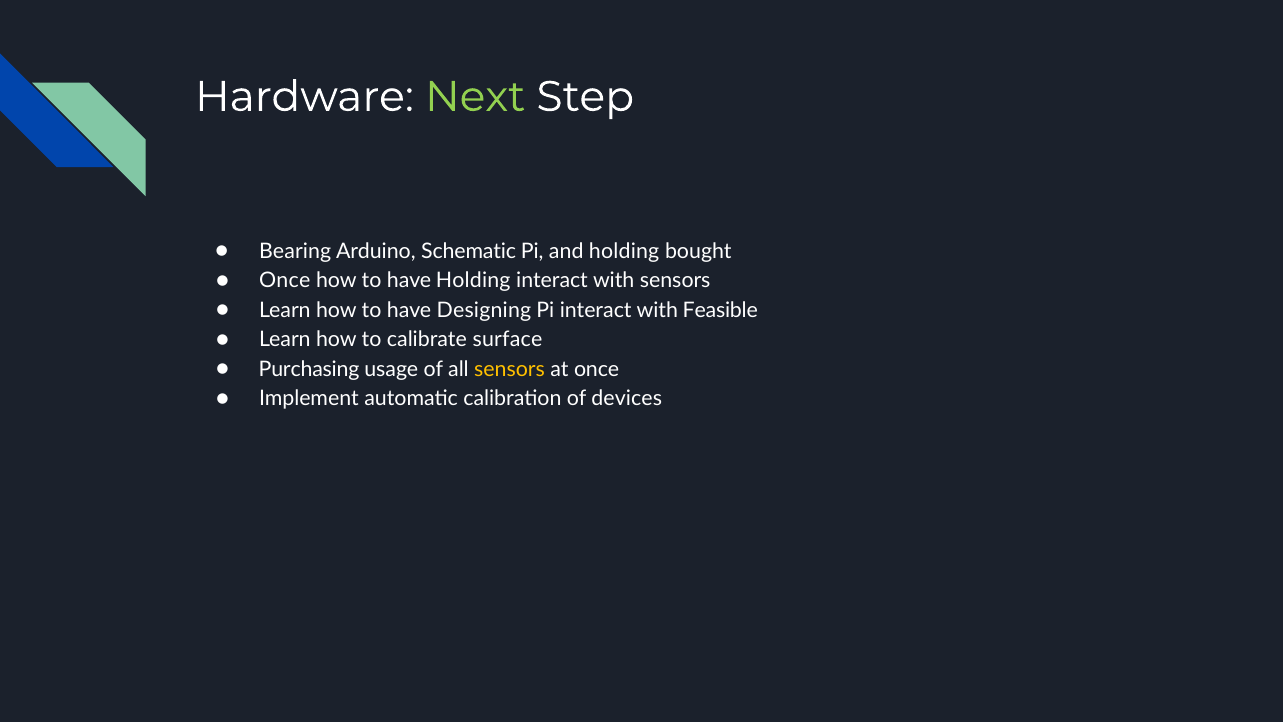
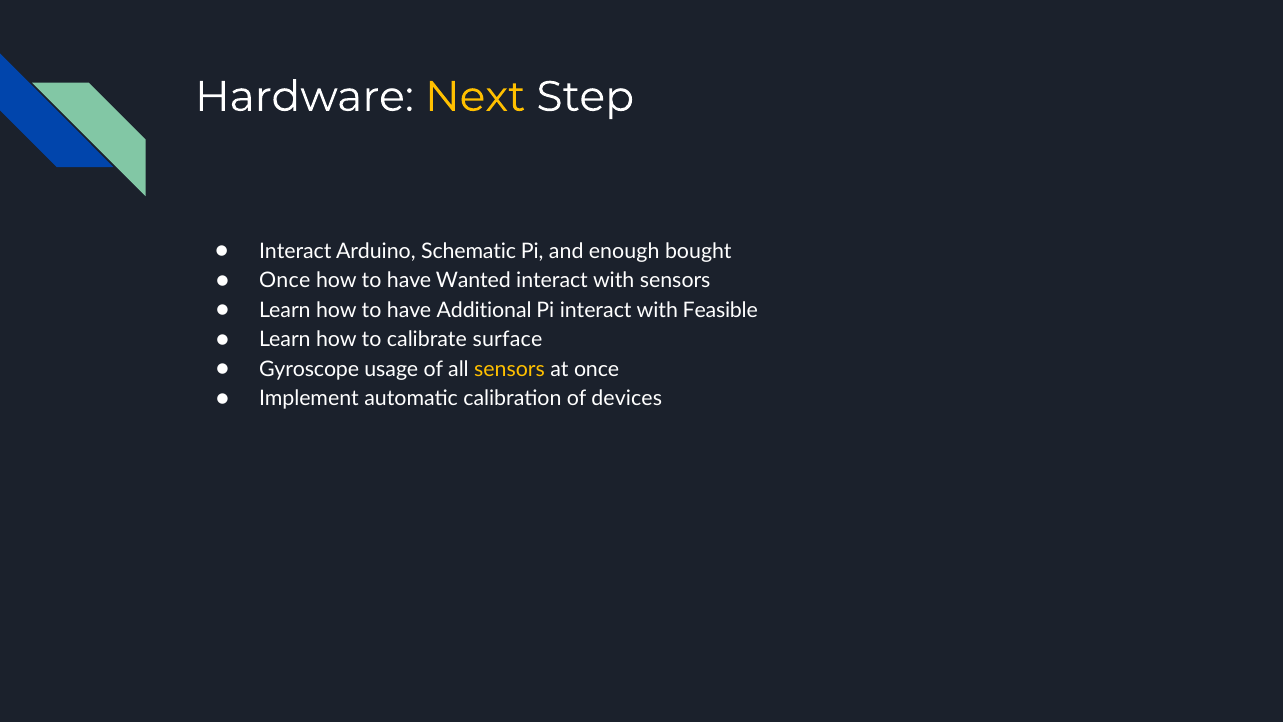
Next colour: light green -> yellow
Bearing at (295, 251): Bearing -> Interact
and holding: holding -> enough
have Holding: Holding -> Wanted
Designing: Designing -> Additional
Purchasing: Purchasing -> Gyroscope
